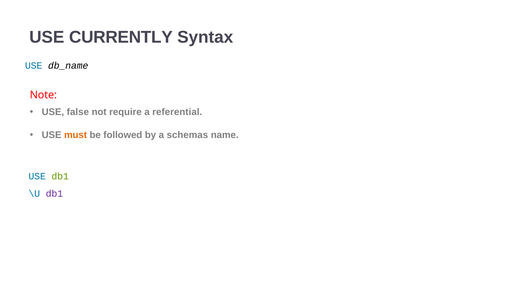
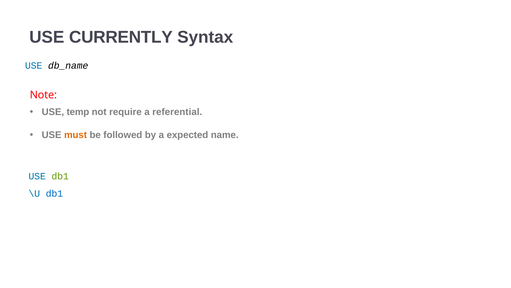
false: false -> temp
schemas: schemas -> expected
db1 at (54, 193) colour: purple -> blue
